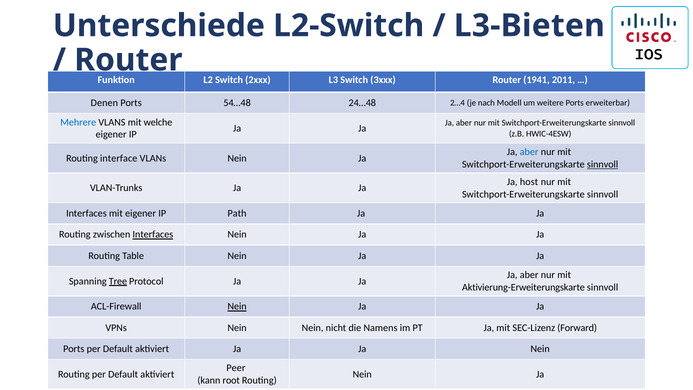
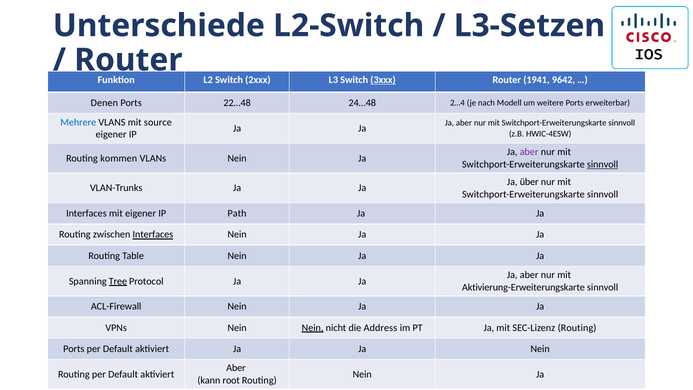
L3-Bieten: L3-Bieten -> L3-Setzen
3xxx underline: none -> present
2011: 2011 -> 9642
54…48: 54…48 -> 22…48
welche: welche -> source
aber at (529, 152) colour: blue -> purple
interface: interface -> kommen
host: host -> über
Nein at (237, 306) underline: present -> none
Nein at (313, 328) underline: none -> present
Namens: Namens -> Address
SEC-Lizenz Forward: Forward -> Routing
Peer at (236, 368): Peer -> Aber
